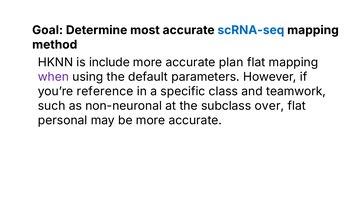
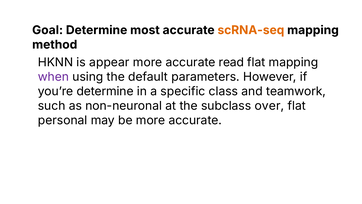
scRNA-seq colour: blue -> orange
include: include -> appear
plan: plan -> read
you’re reference: reference -> determine
